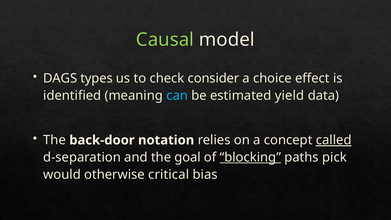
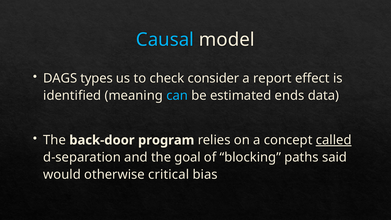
Causal colour: light green -> light blue
choice: choice -> report
yield: yield -> ends
notation: notation -> program
blocking underline: present -> none
pick: pick -> said
